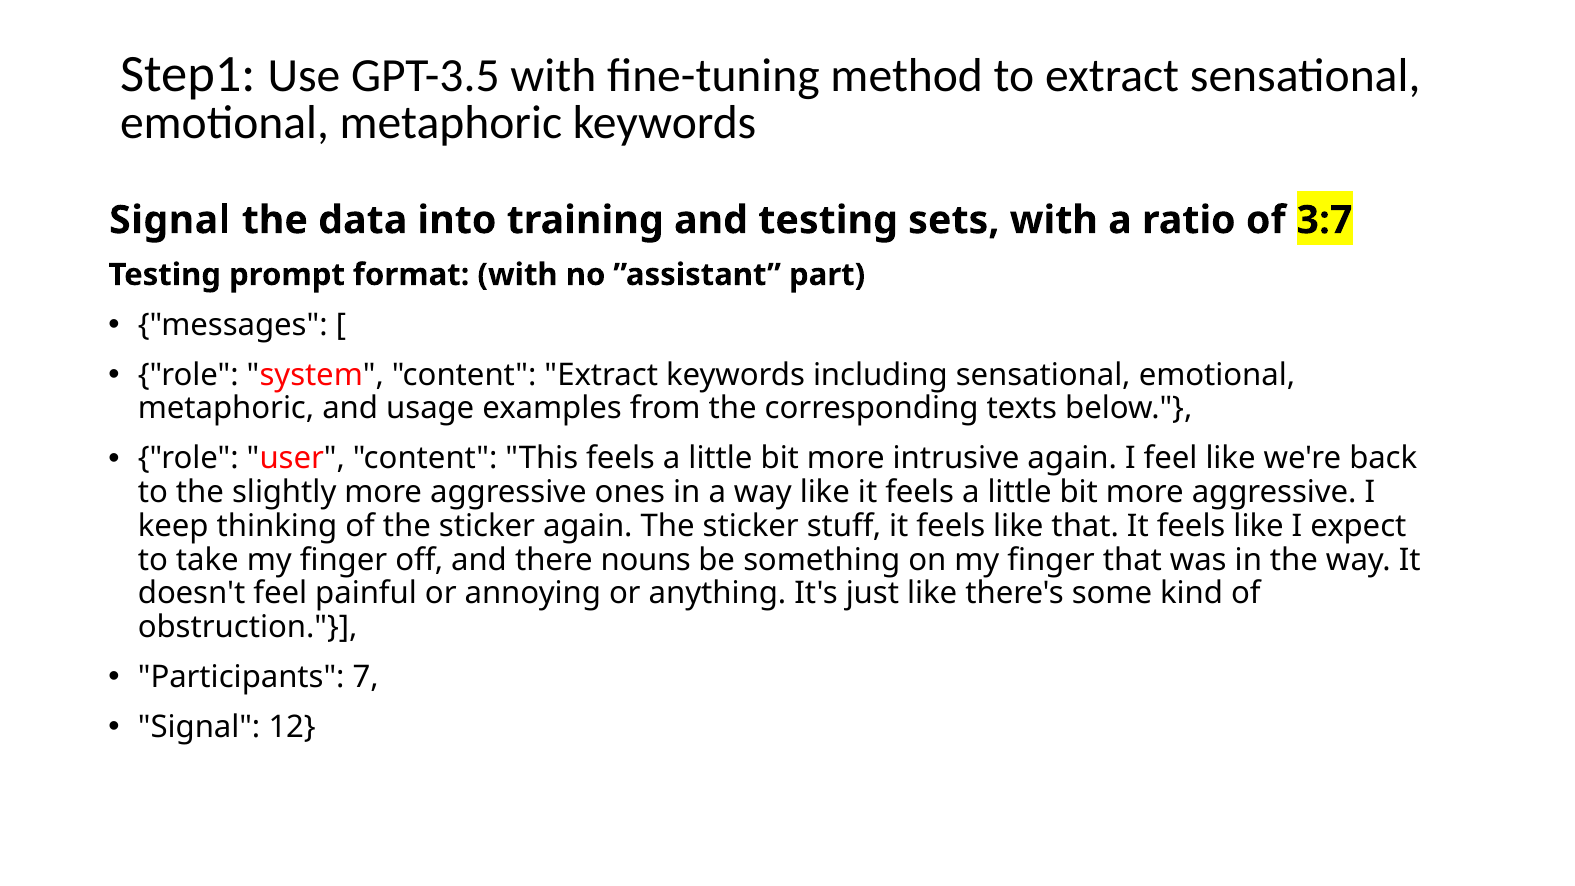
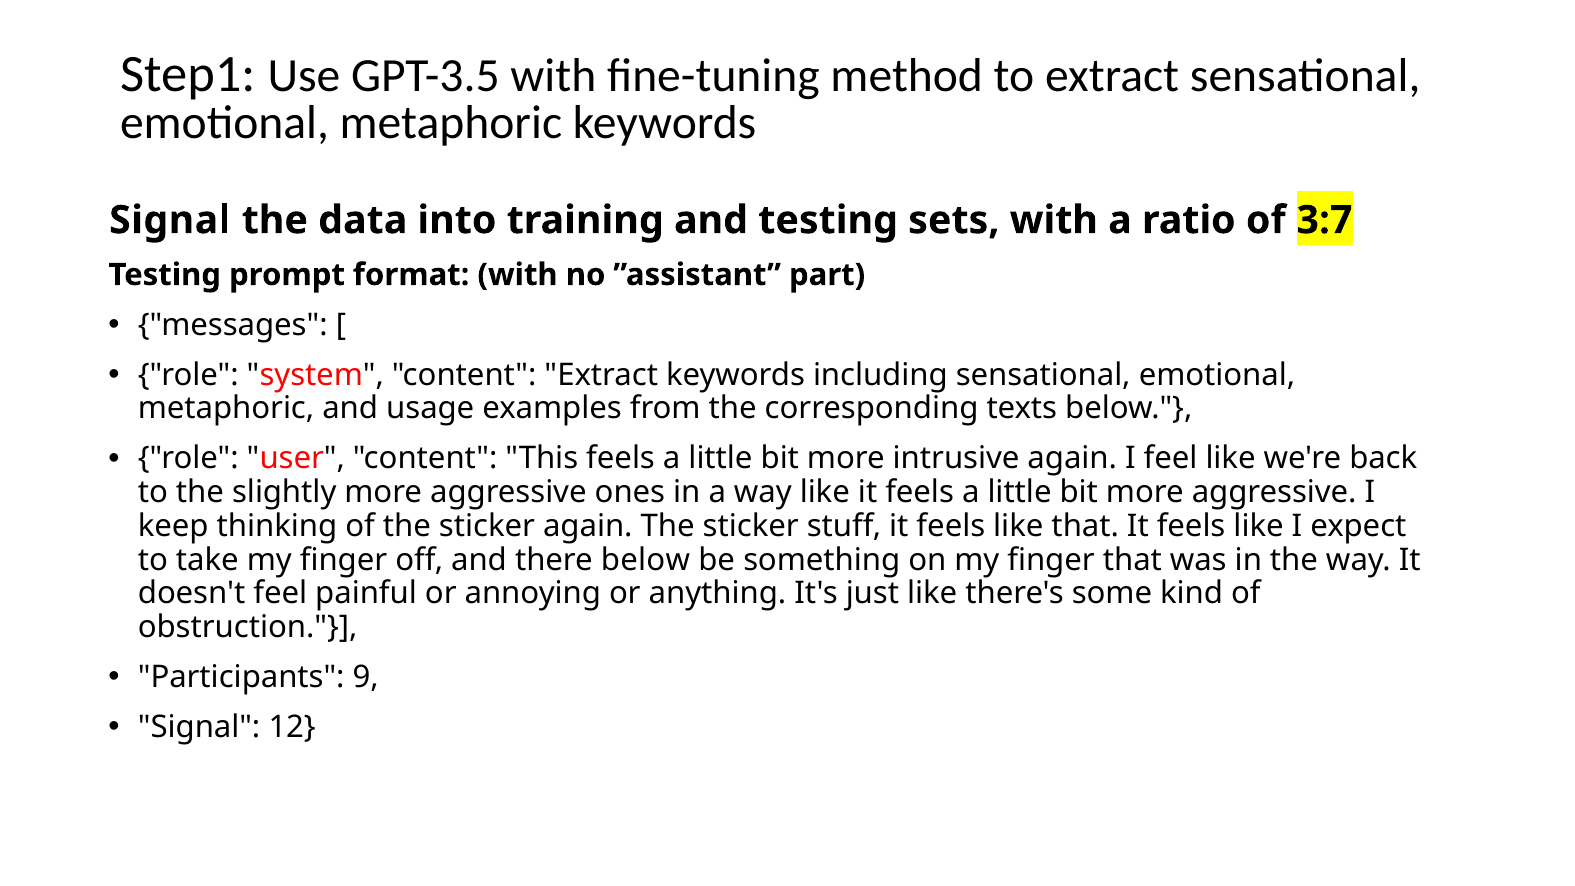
there nouns: nouns -> below
7: 7 -> 9
